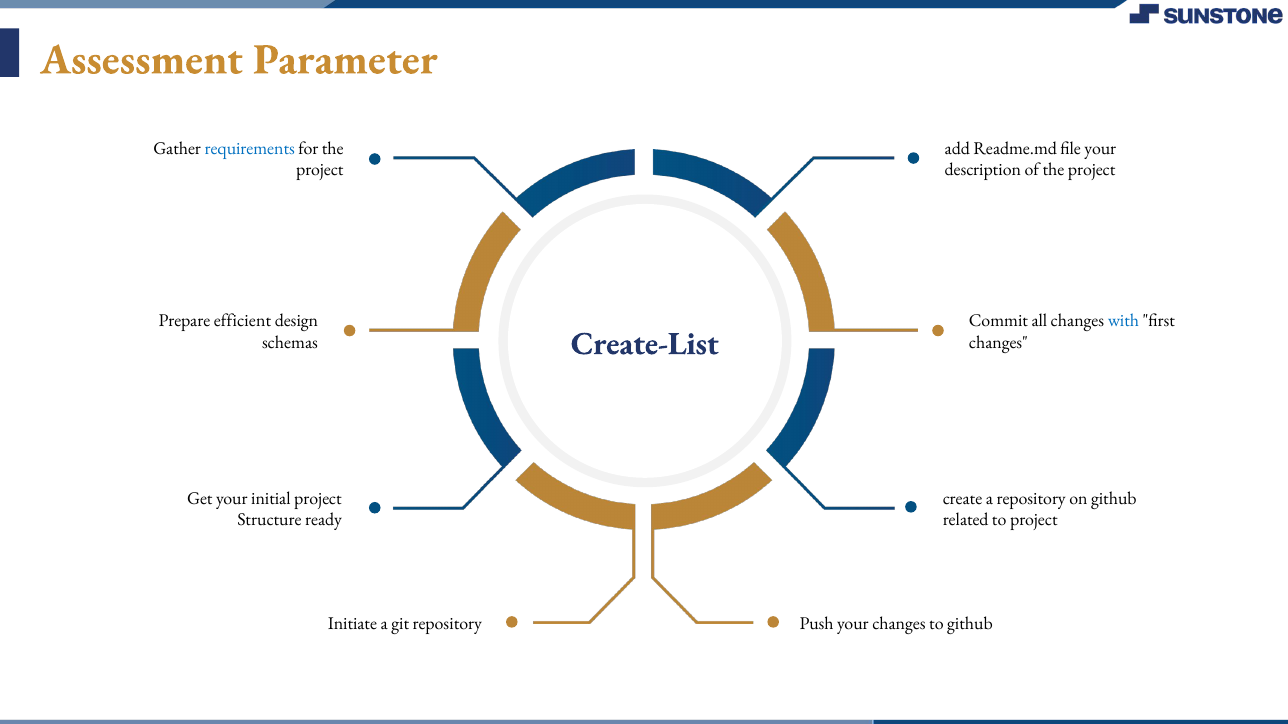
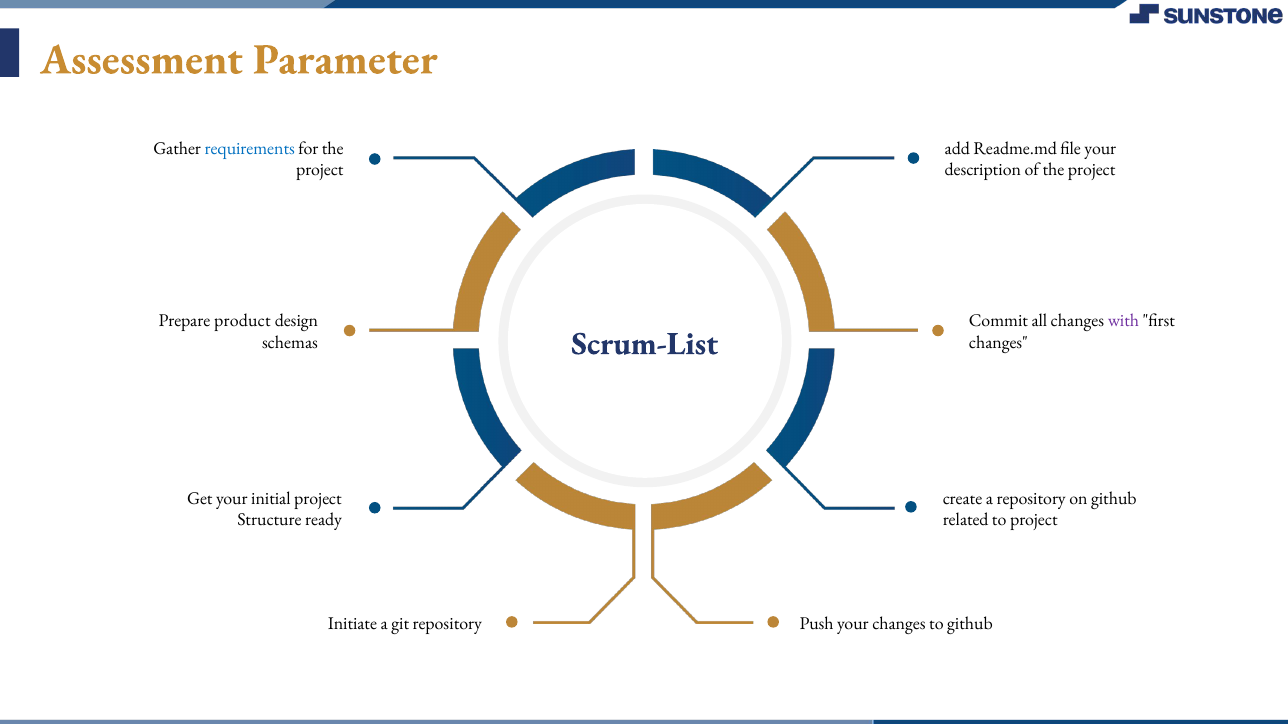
efficient: efficient -> product
with colour: blue -> purple
Create-List: Create-List -> Scrum-List
